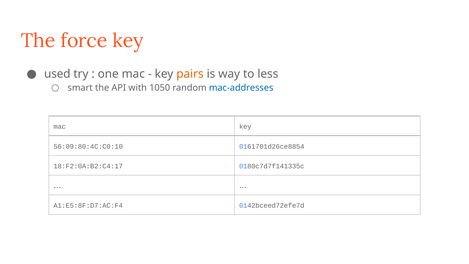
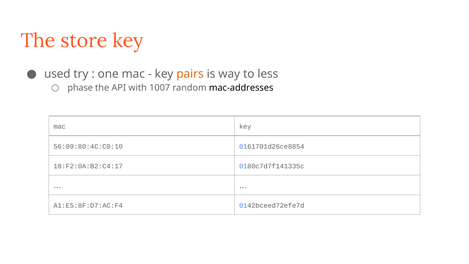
force: force -> store
smart: smart -> phase
1050: 1050 -> 1007
mac-addresses colour: blue -> black
